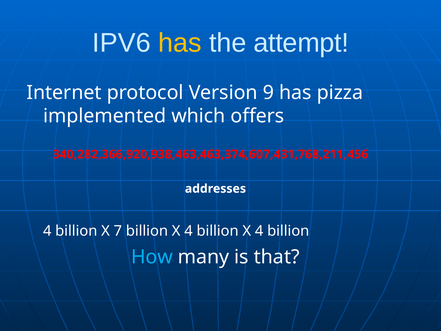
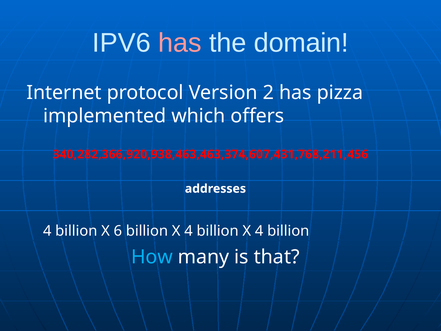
has at (180, 43) colour: yellow -> pink
attempt: attempt -> domain
9: 9 -> 2
7: 7 -> 6
